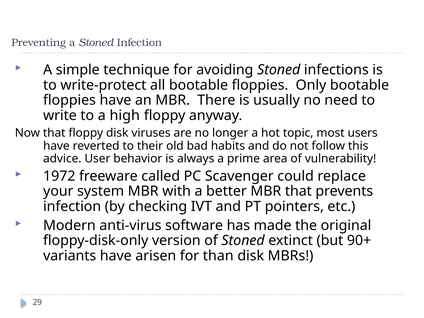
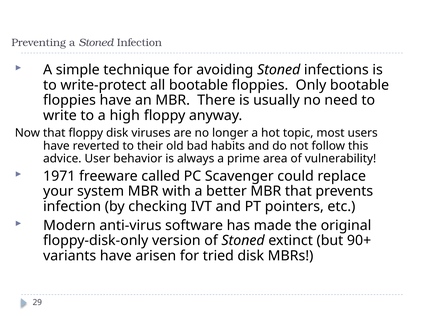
1972: 1972 -> 1971
than: than -> tried
